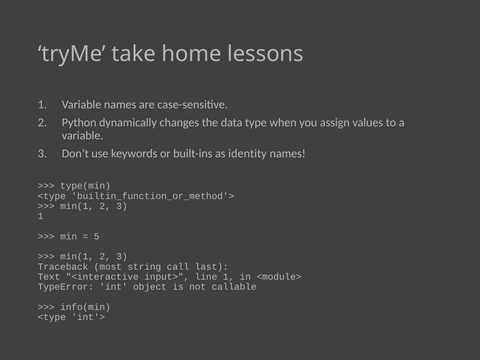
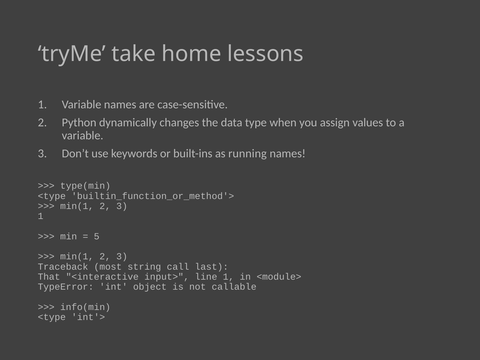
identity: identity -> running
Text: Text -> That
